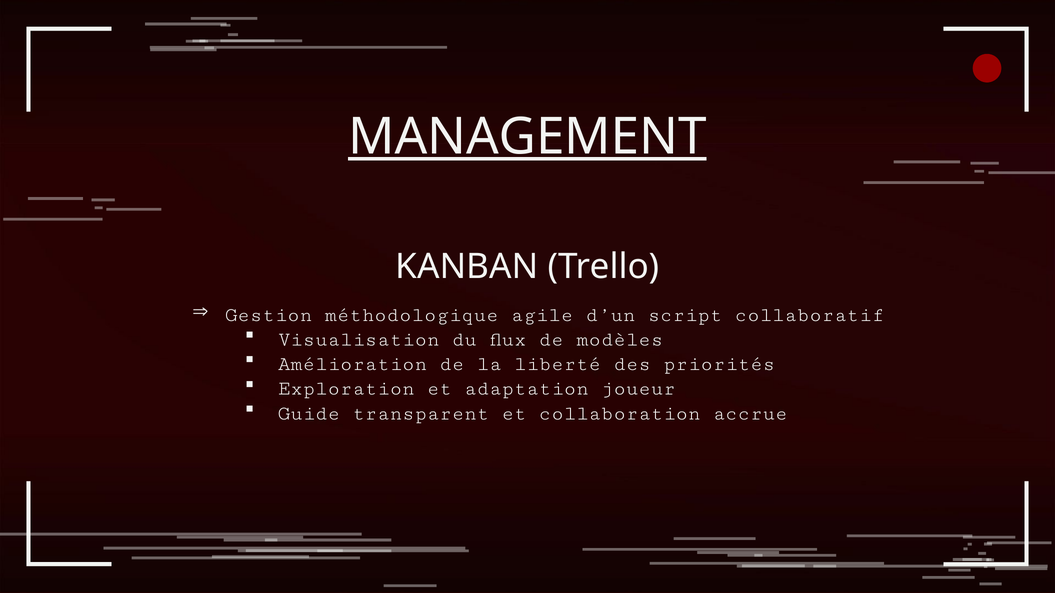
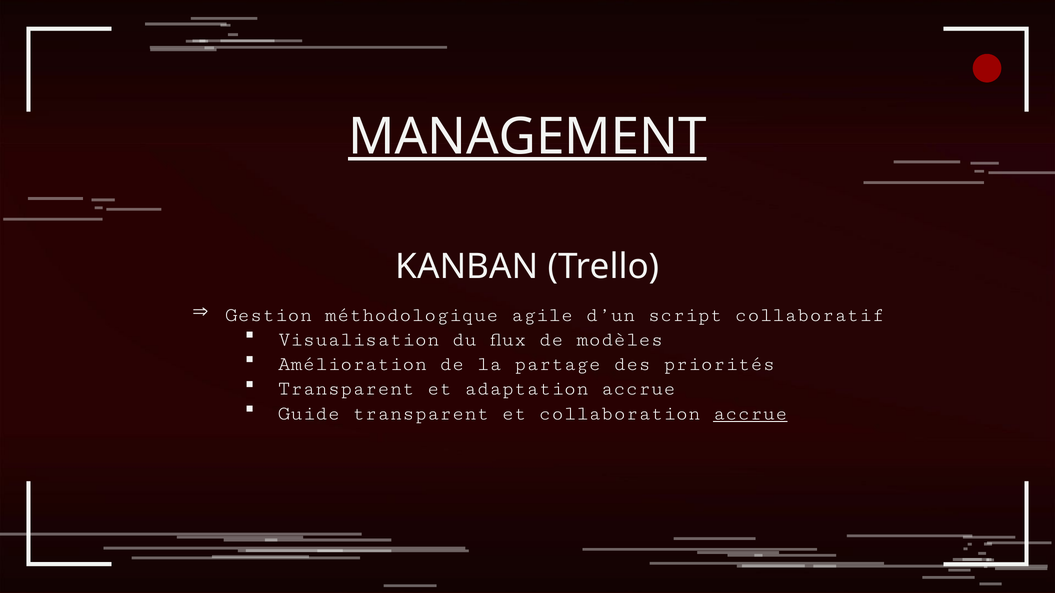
liberté: liberté -> partage
Exploration at (346, 388): Exploration -> Transparent
adaptation joueur: joueur -> accrue
accrue at (750, 413) underline: none -> present
